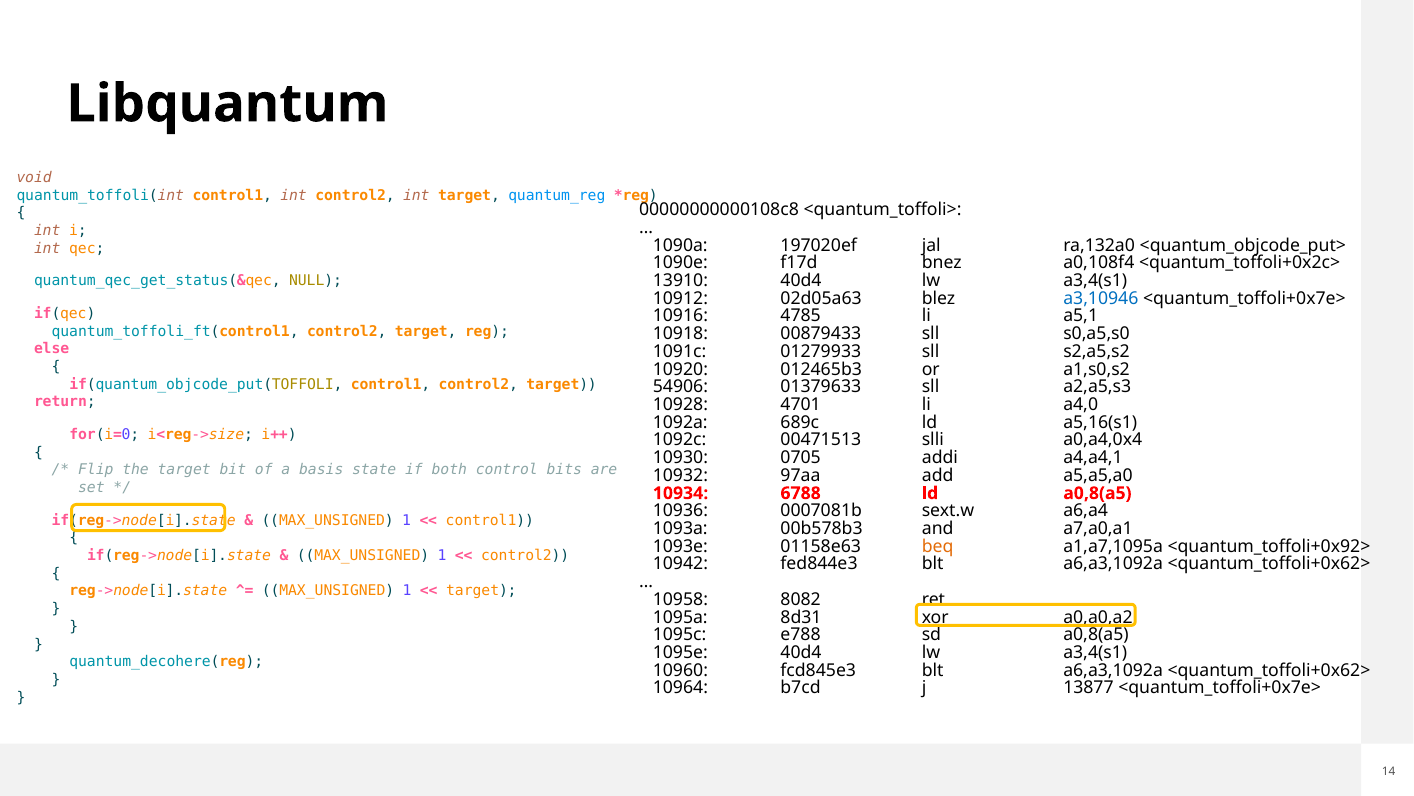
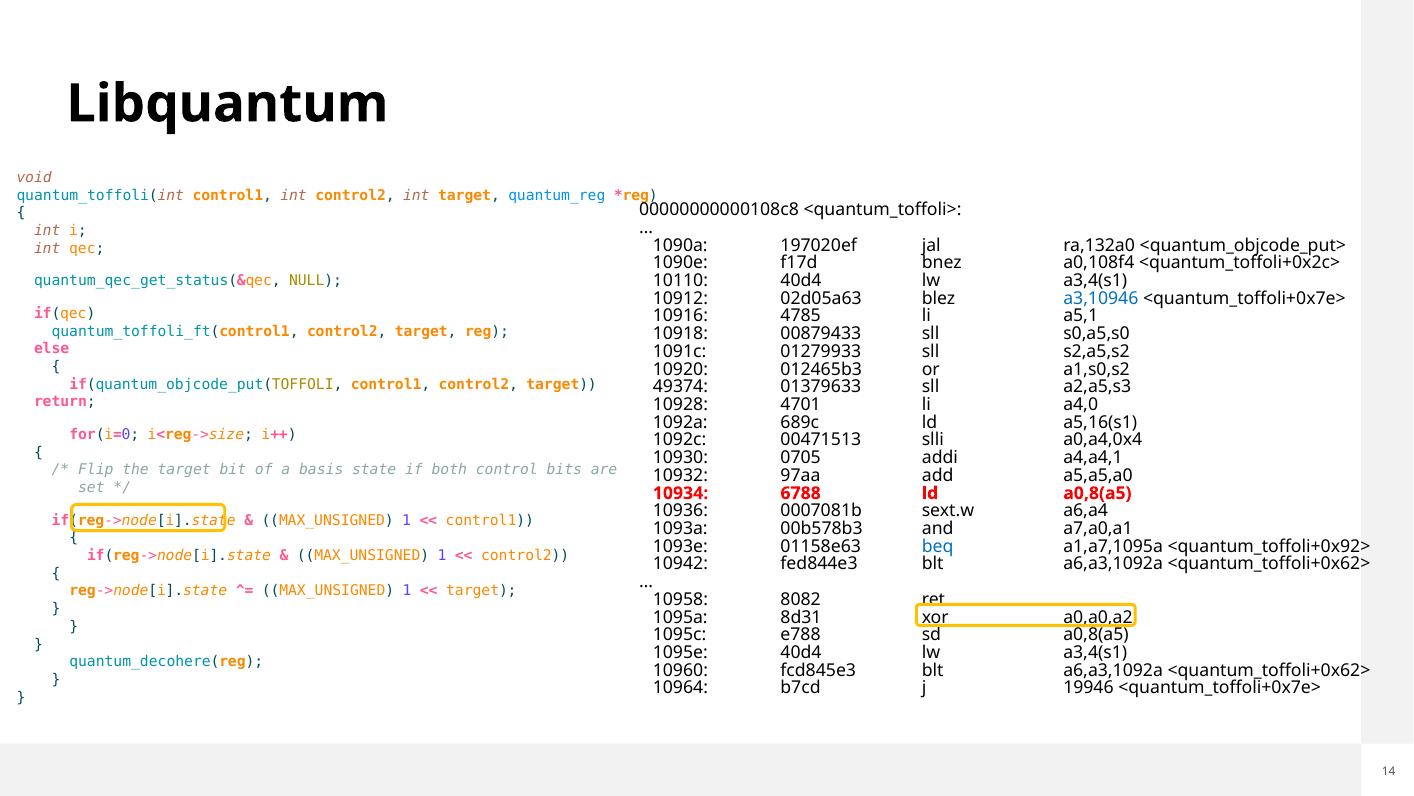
13910: 13910 -> 10110
54906: 54906 -> 49374
beq colour: orange -> blue
13877: 13877 -> 19946
